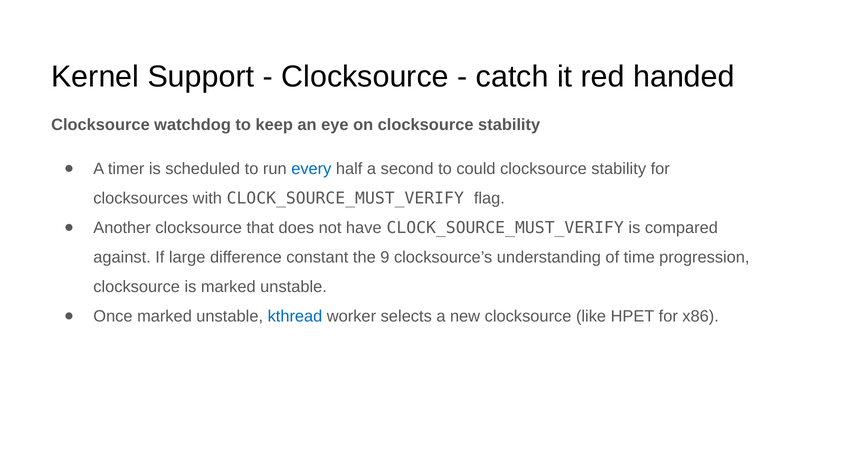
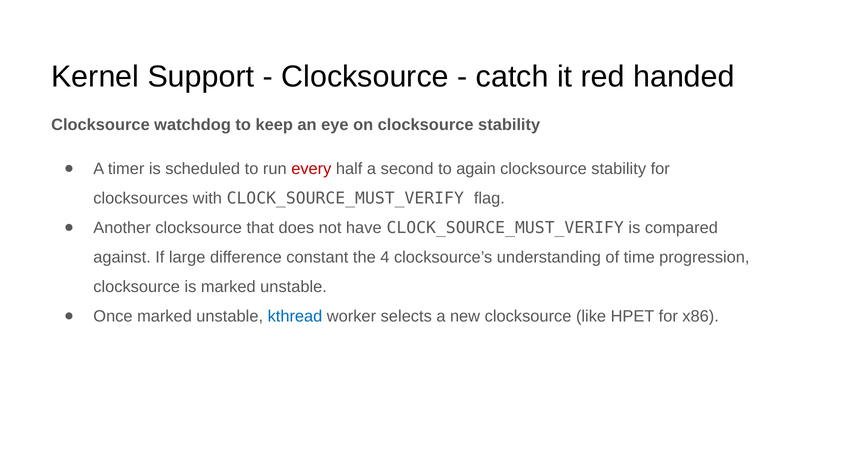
every colour: blue -> red
could: could -> again
9: 9 -> 4
